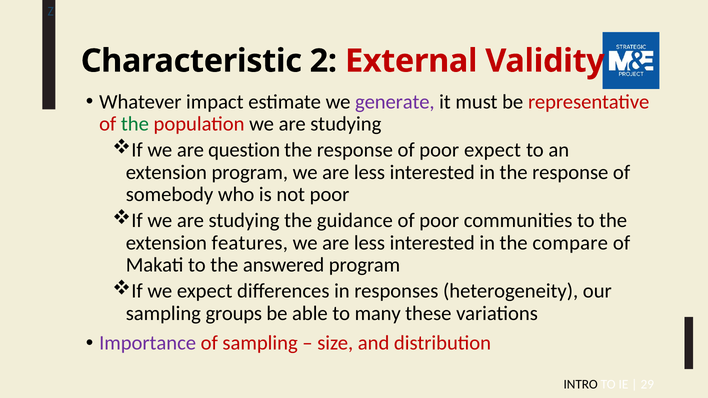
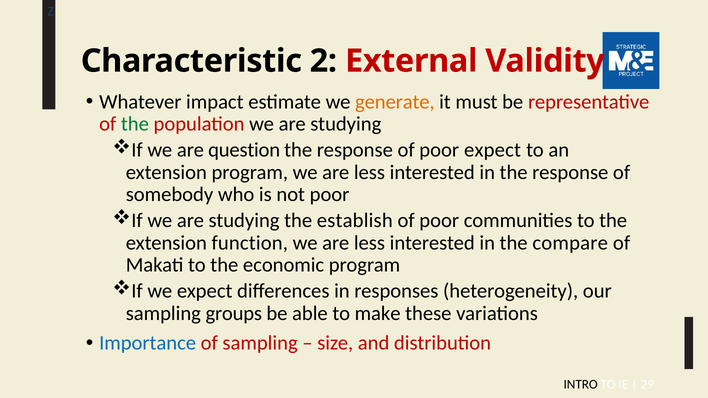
generate colour: purple -> orange
guidance: guidance -> establish
features: features -> function
answered: answered -> economic
many: many -> make
Importance colour: purple -> blue
